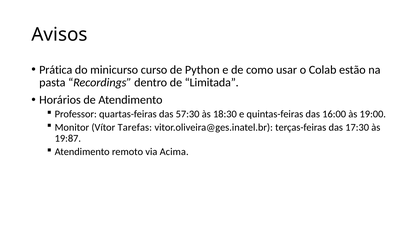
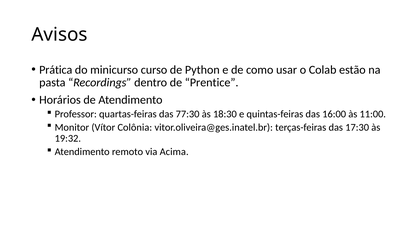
Limitada: Limitada -> Prentice
57:30: 57:30 -> 77:30
19:00: 19:00 -> 11:00
Tarefas: Tarefas -> Colônia
19:87: 19:87 -> 19:32
